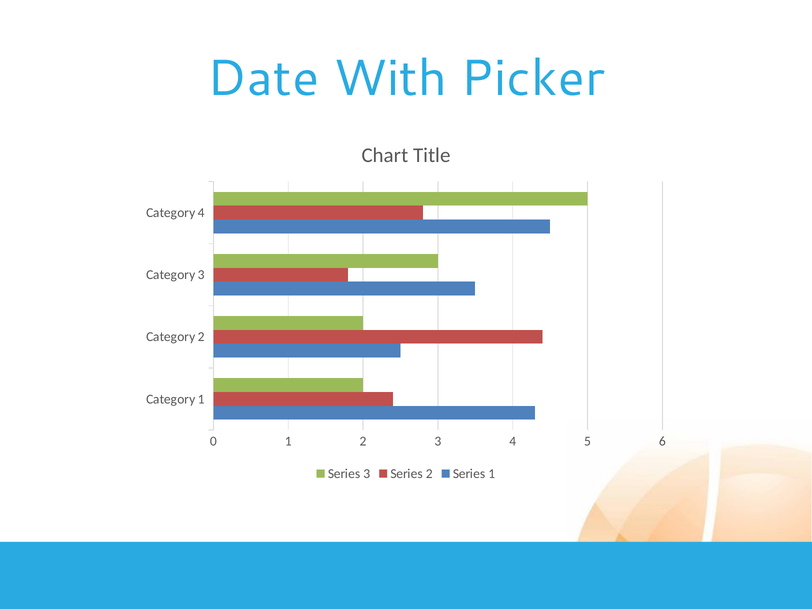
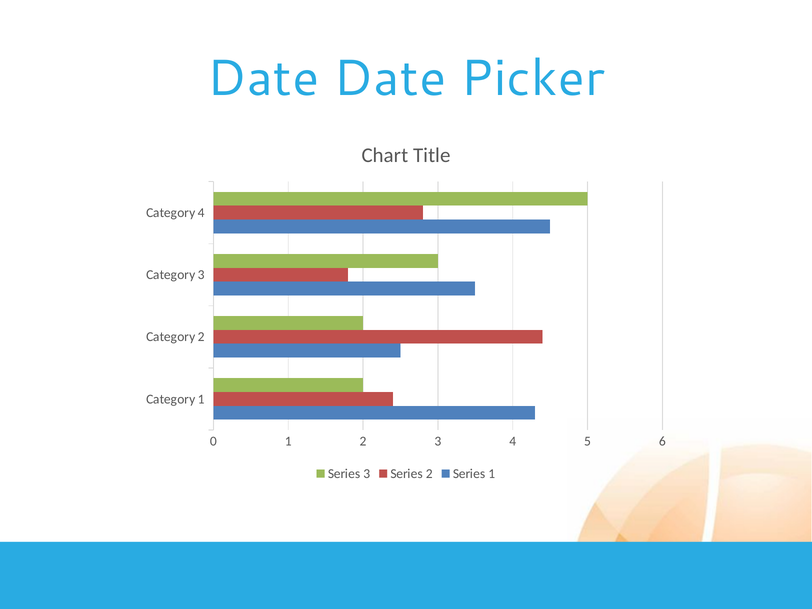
Date With: With -> Date
